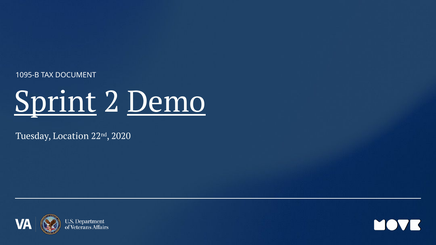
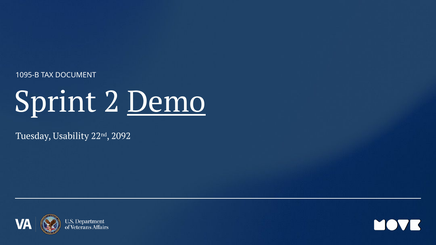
Sprint underline: present -> none
Location: Location -> Usability
2020: 2020 -> 2092
